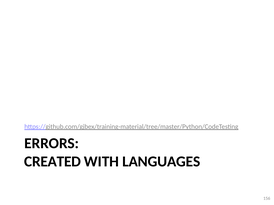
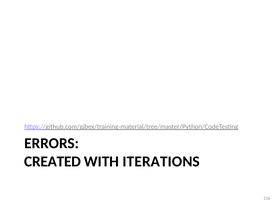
LANGUAGES: LANGUAGES -> ITERATIONS
